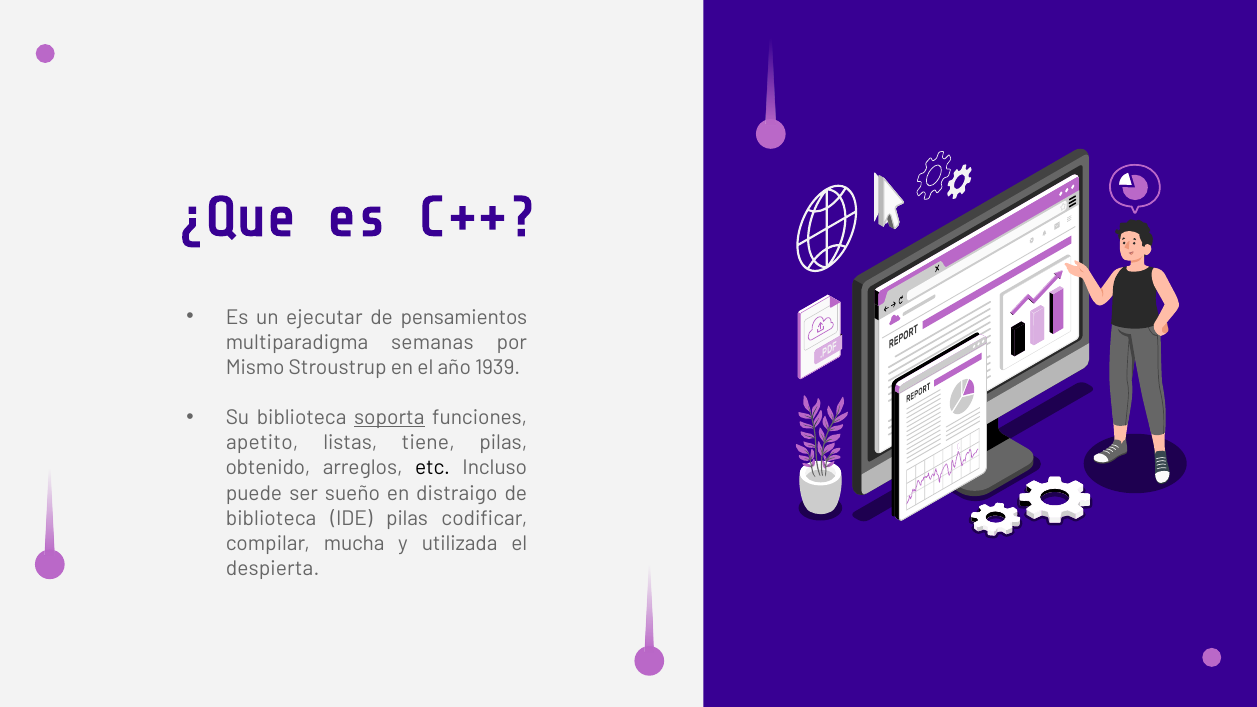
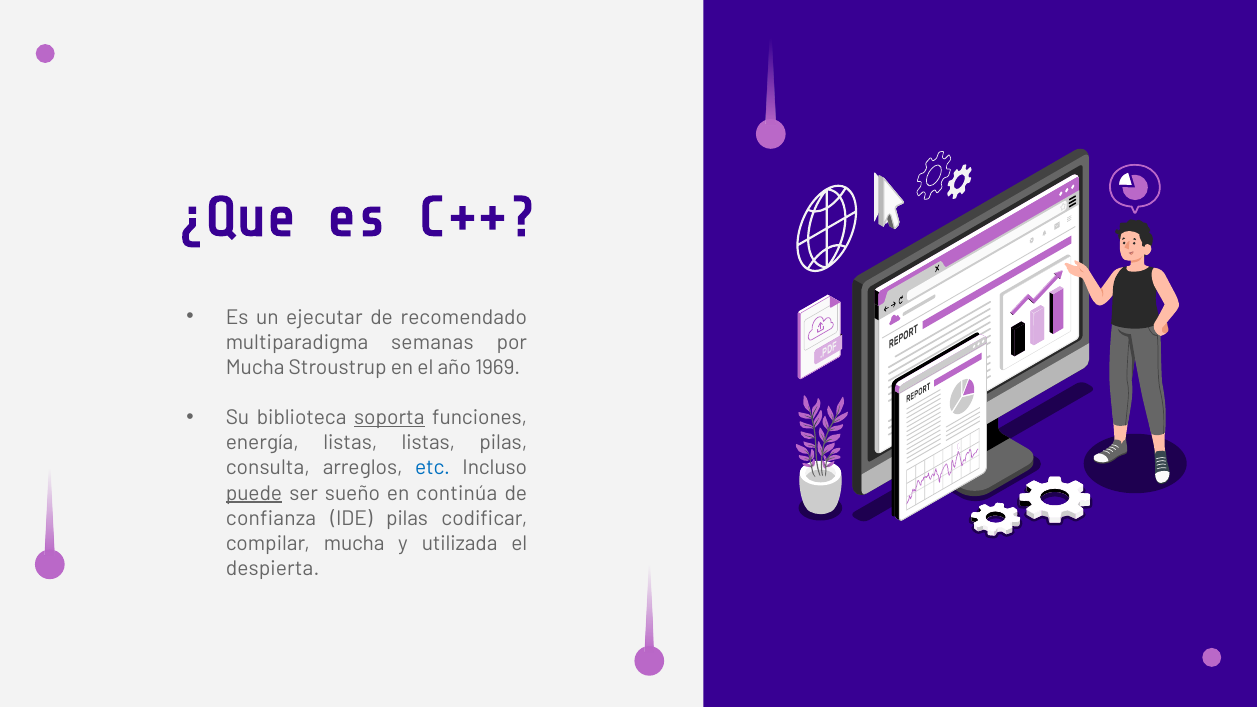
pensamientos: pensamientos -> recomendado
Mismo at (255, 367): Mismo -> Mucha
1939: 1939 -> 1969
apetito: apetito -> energía
listas tiene: tiene -> listas
obtenido: obtenido -> consulta
etc colour: black -> blue
puede underline: none -> present
distraigo: distraigo -> continúa
biblioteca at (271, 518): biblioteca -> confianza
